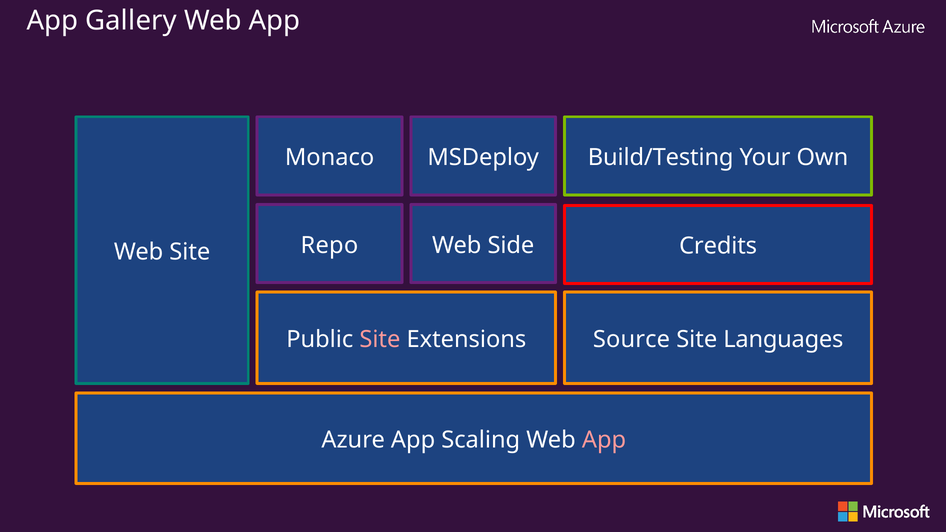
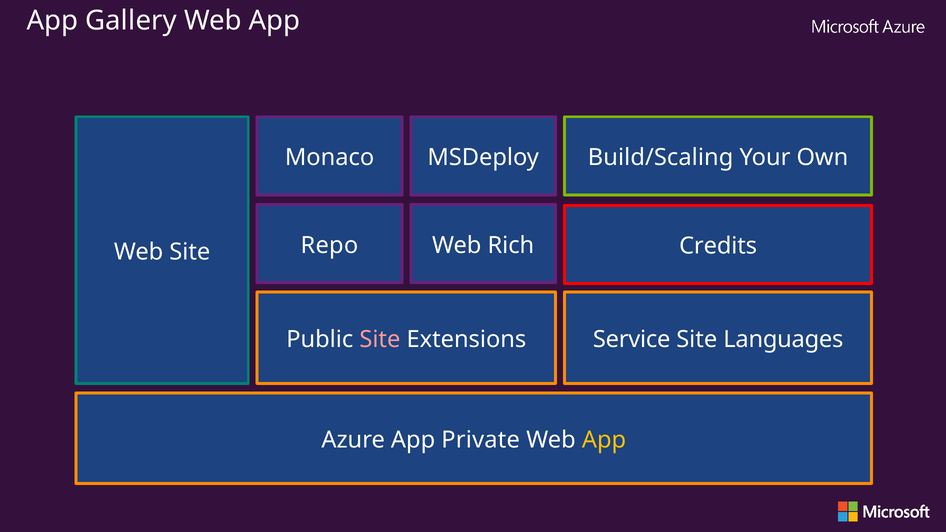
Build/Testing: Build/Testing -> Build/Scaling
Side: Side -> Rich
Source: Source -> Service
Scaling: Scaling -> Private
App at (604, 440) colour: pink -> yellow
